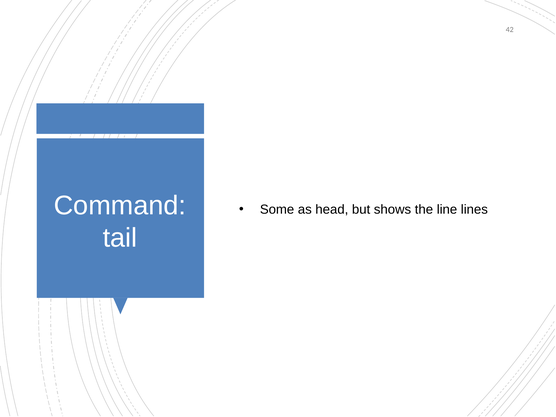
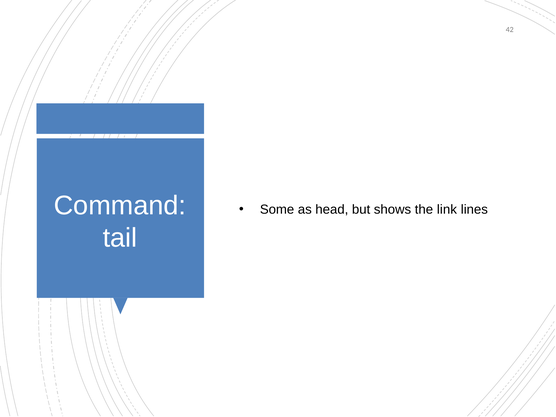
line: line -> link
